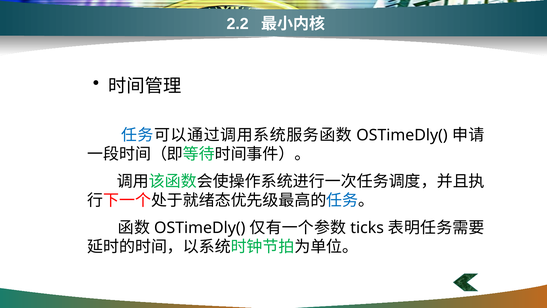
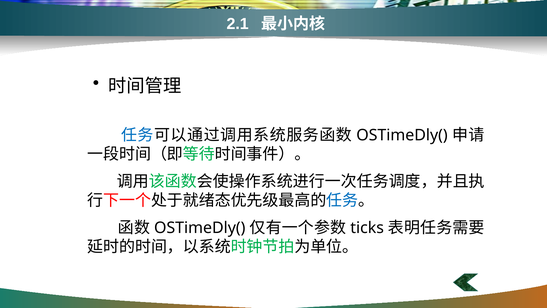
2.2: 2.2 -> 2.1
